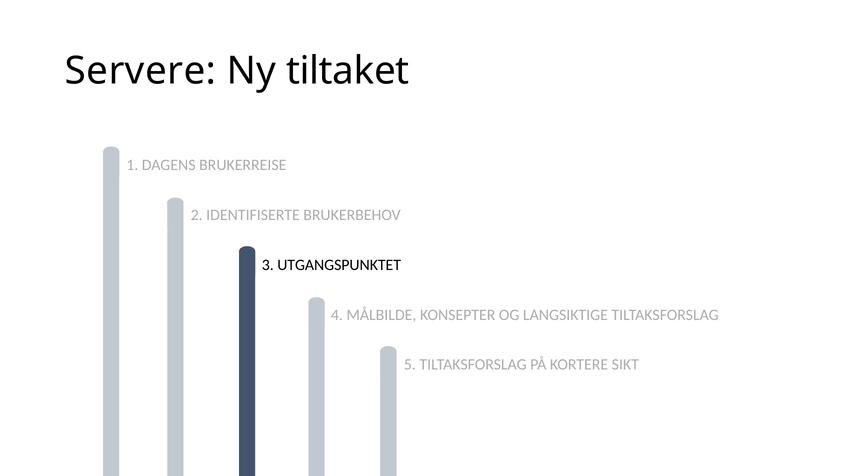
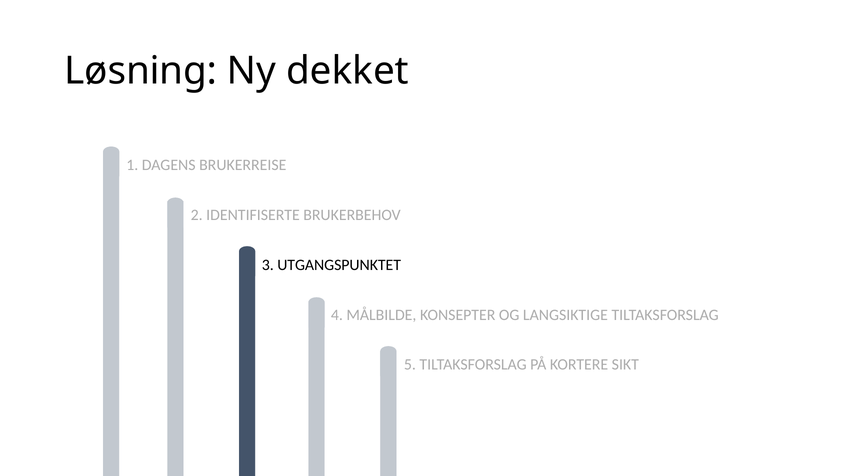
Servere: Servere -> Løsning
tiltaket: tiltaket -> dekket
